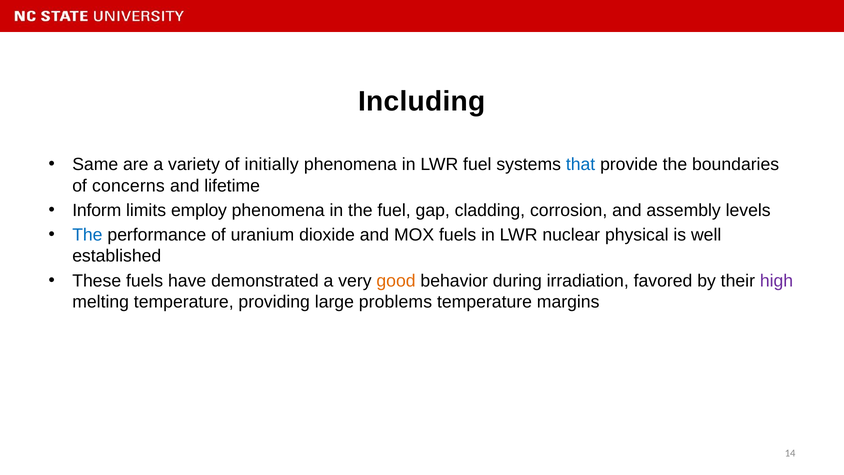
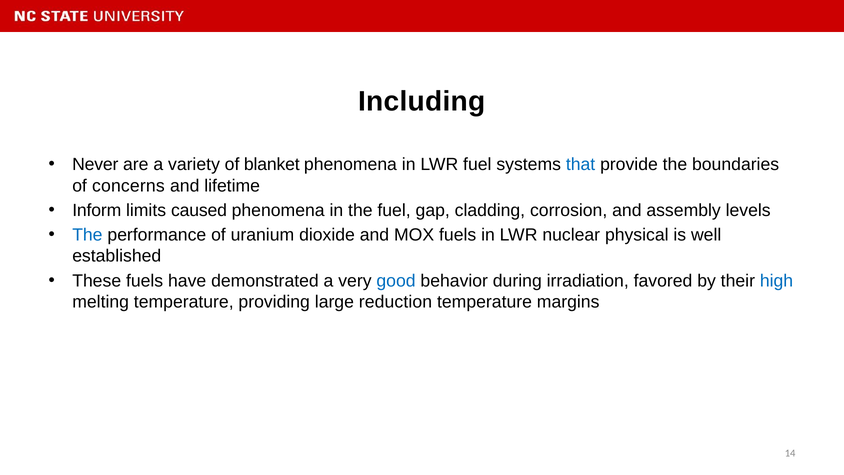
Same: Same -> Never
initially: initially -> blanket
employ: employ -> caused
good colour: orange -> blue
high colour: purple -> blue
problems: problems -> reduction
